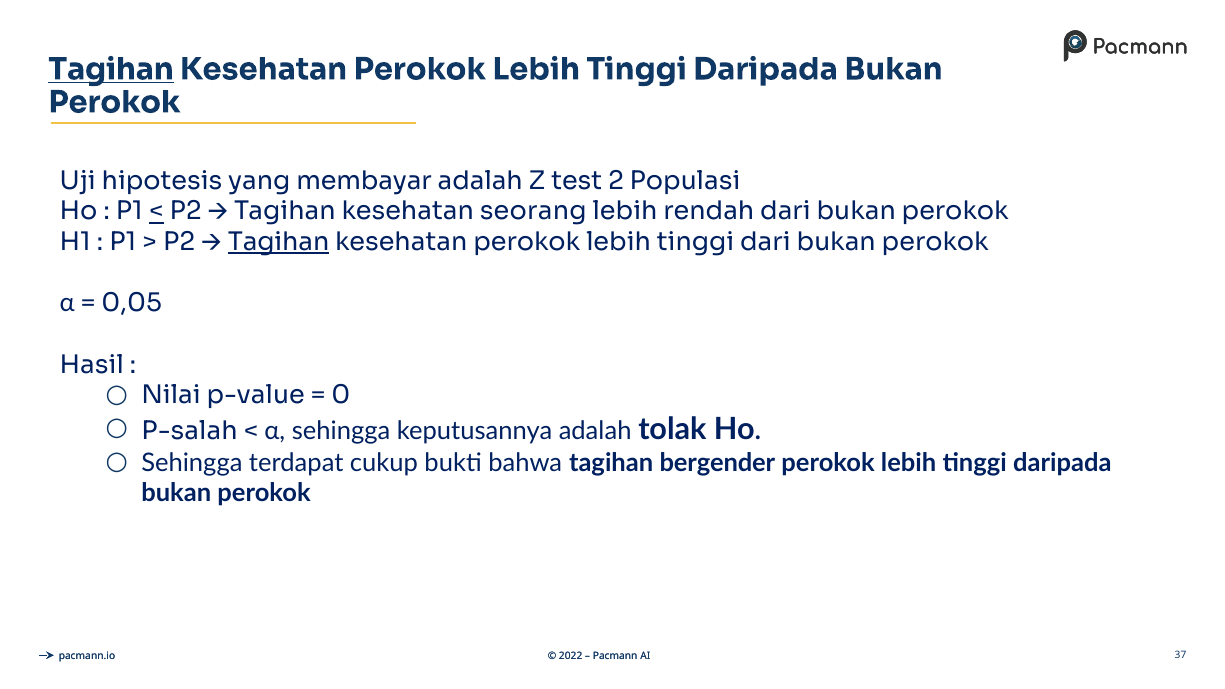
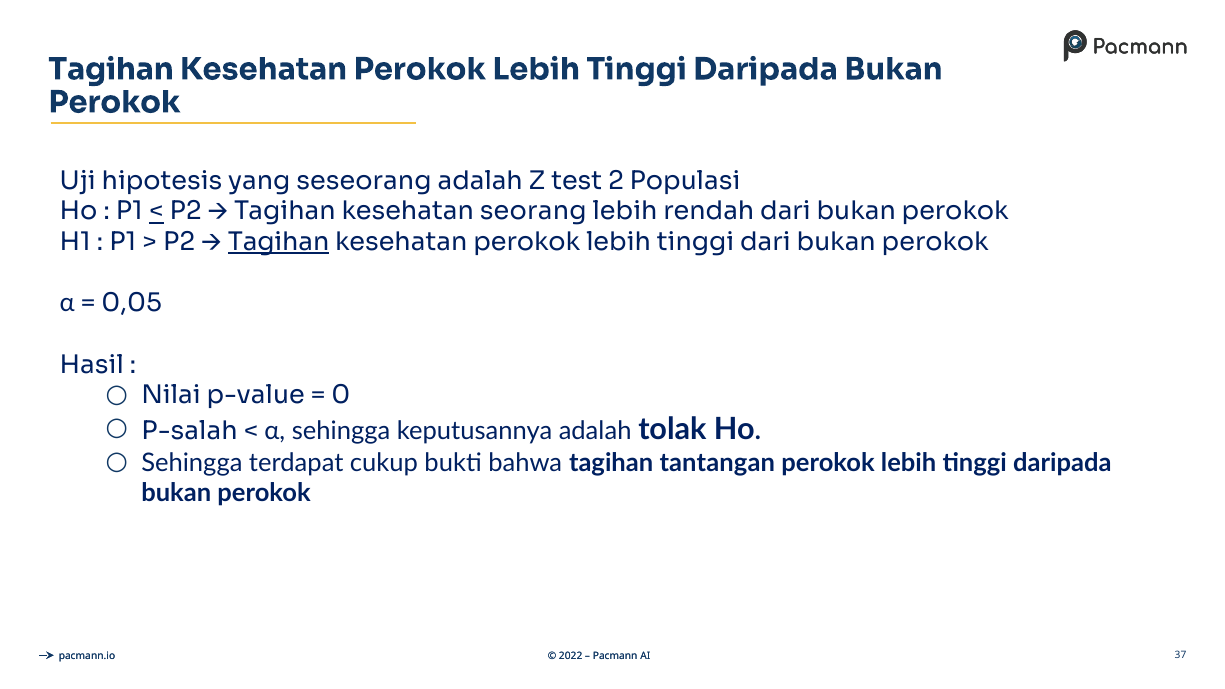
Tagihan at (111, 69) underline: present -> none
membayar: membayar -> seseorang
bergender: bergender -> tantangan
